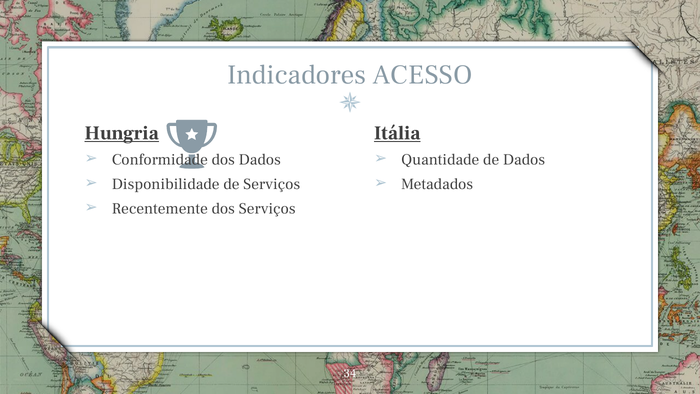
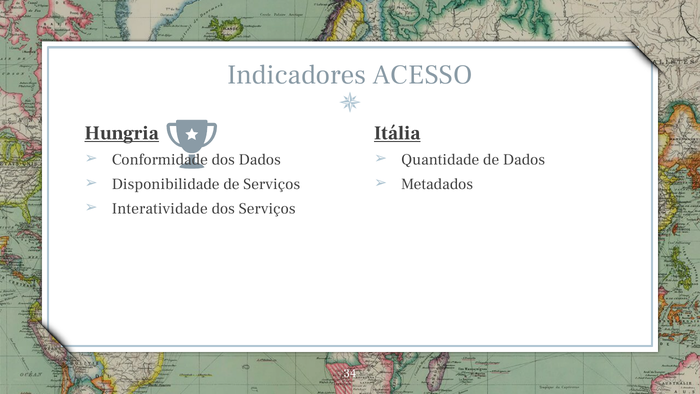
Recentemente: Recentemente -> Interatividade
